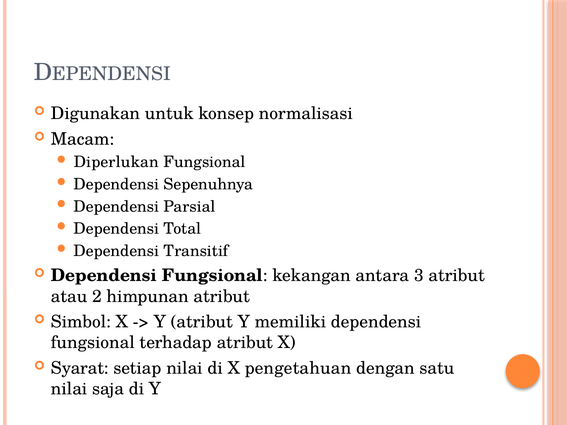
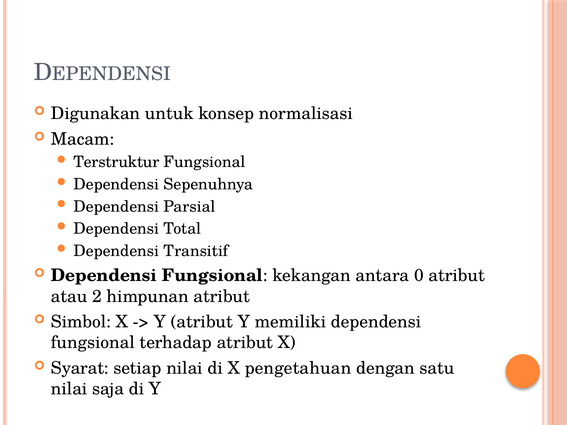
Diperlukan: Diperlukan -> Terstruktur
3: 3 -> 0
